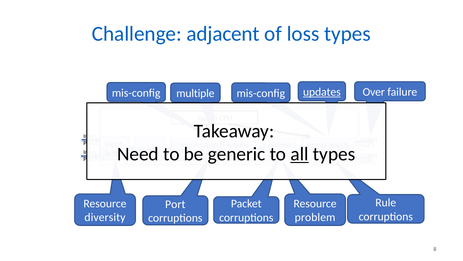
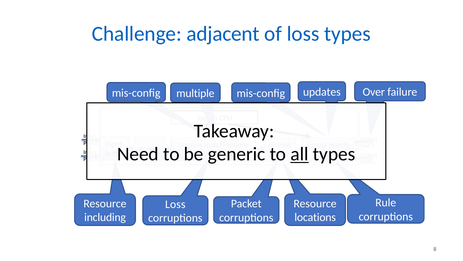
updates underline: present -> none
Port at (175, 204): Port -> Loss
diversity: diversity -> including
problem: problem -> locations
